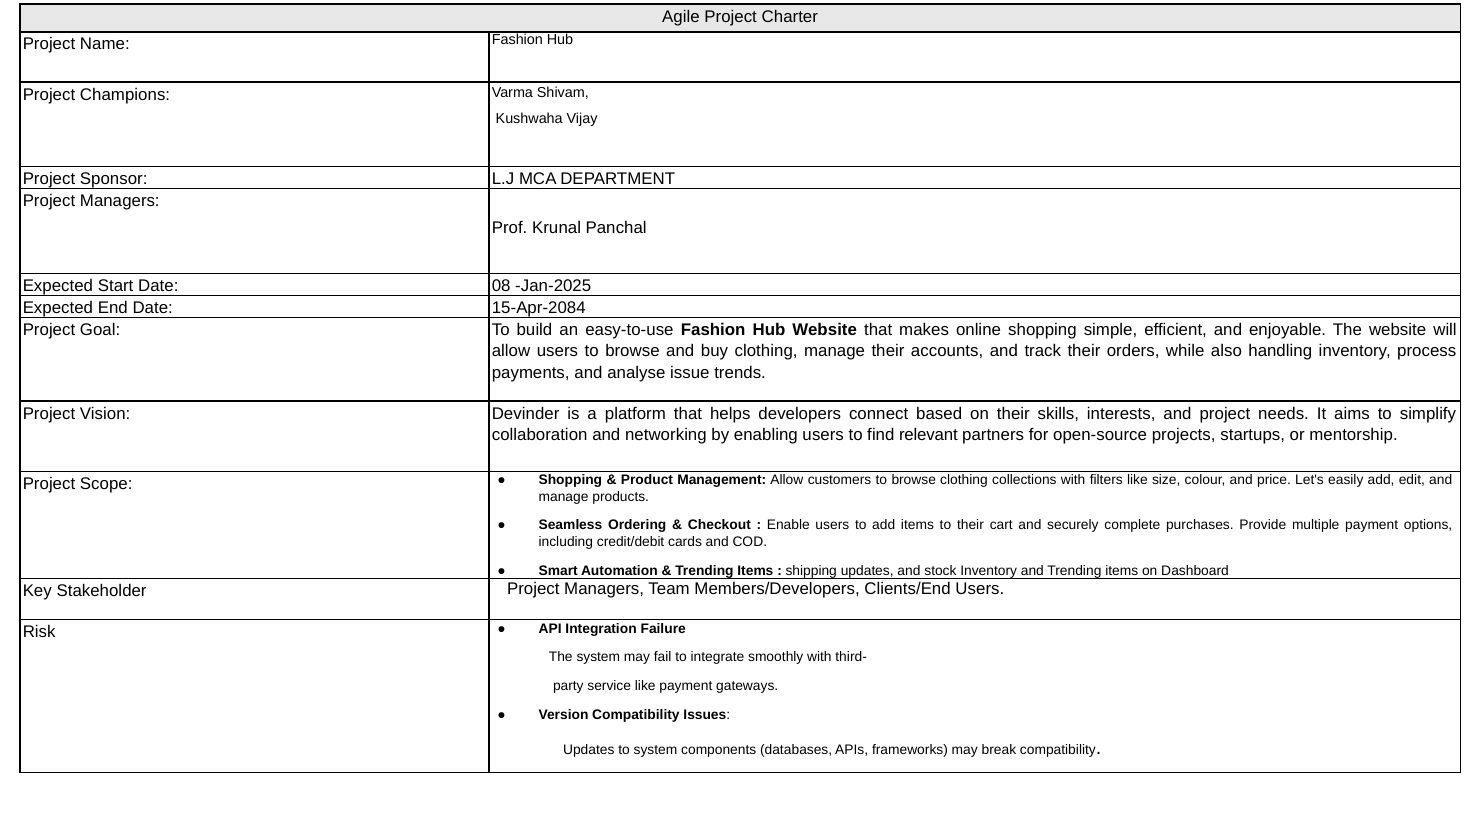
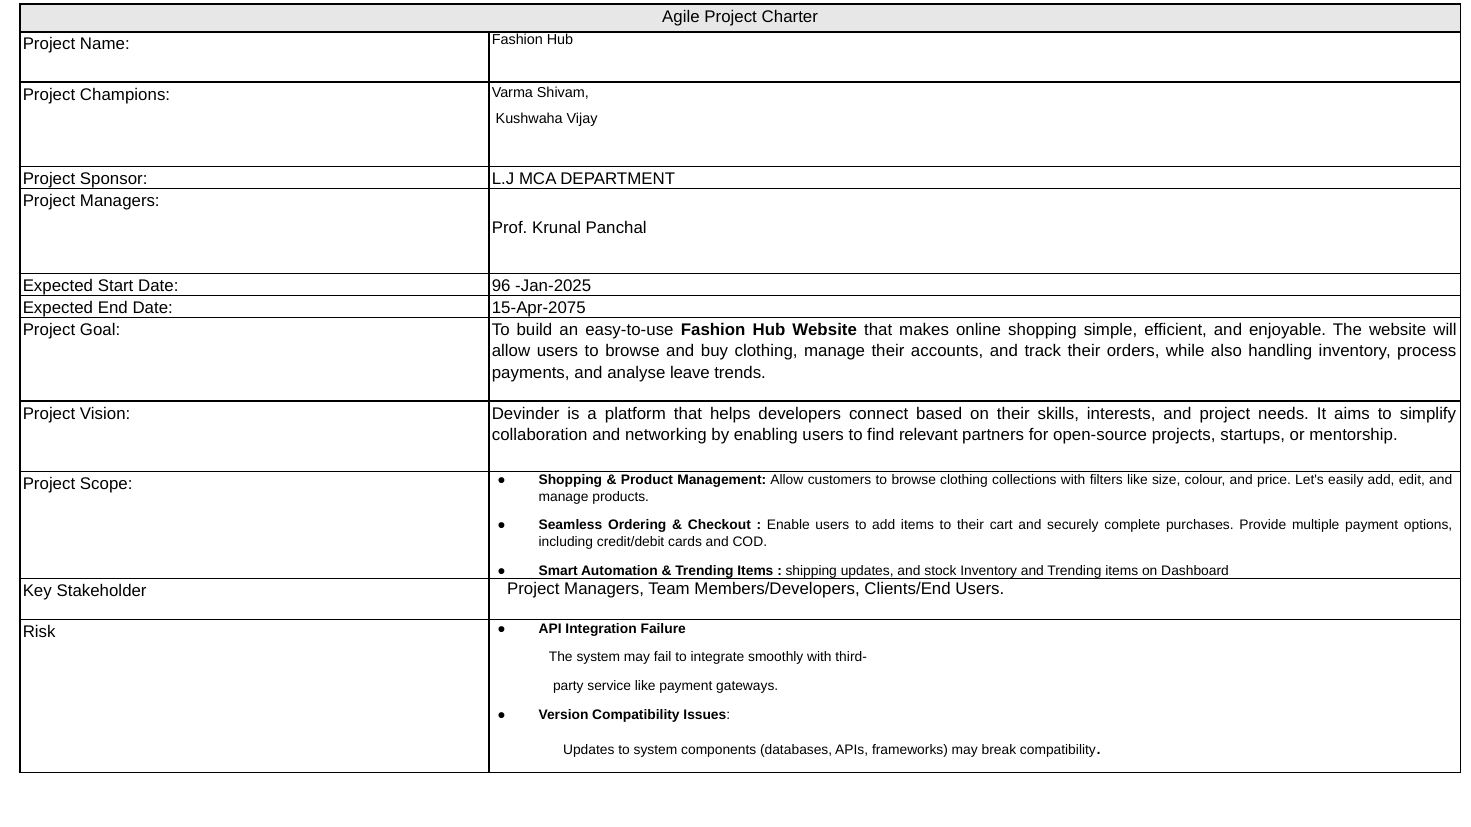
08: 08 -> 96
15-Apr-2084: 15-Apr-2084 -> 15-Apr-2075
issue: issue -> leave
